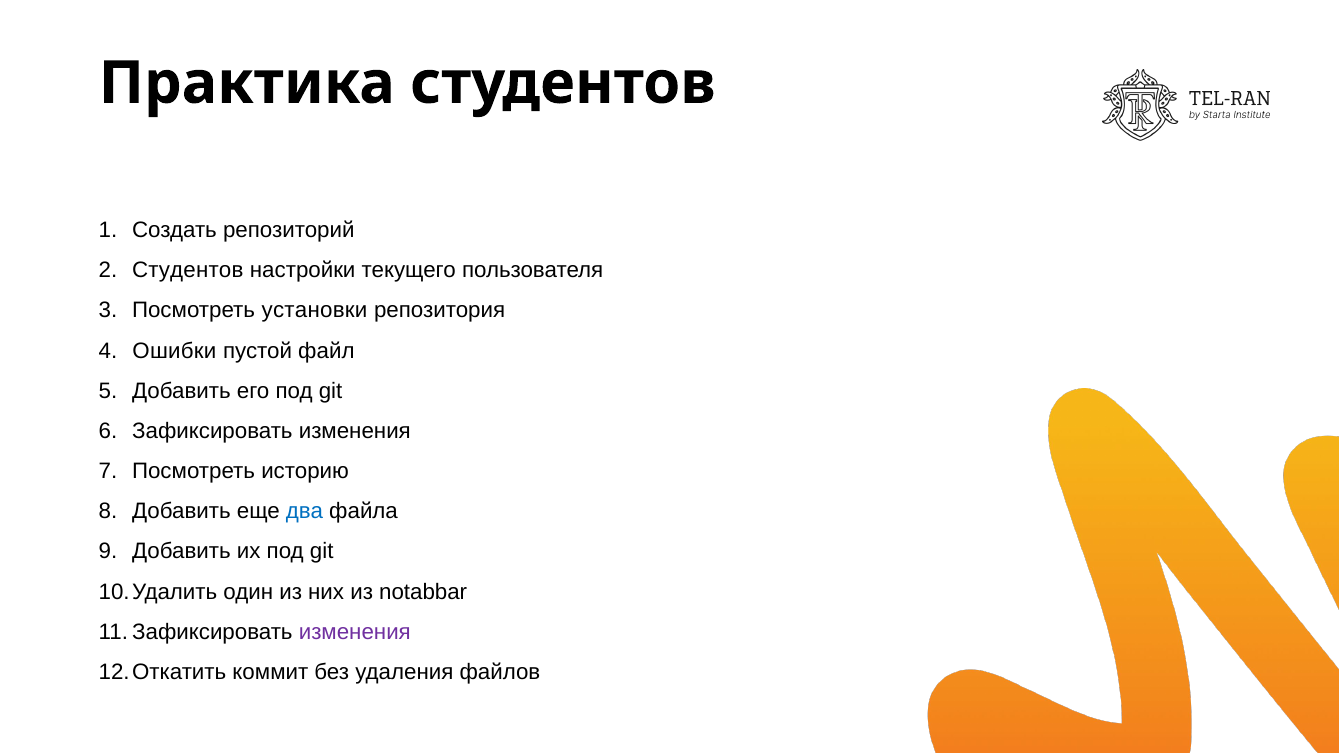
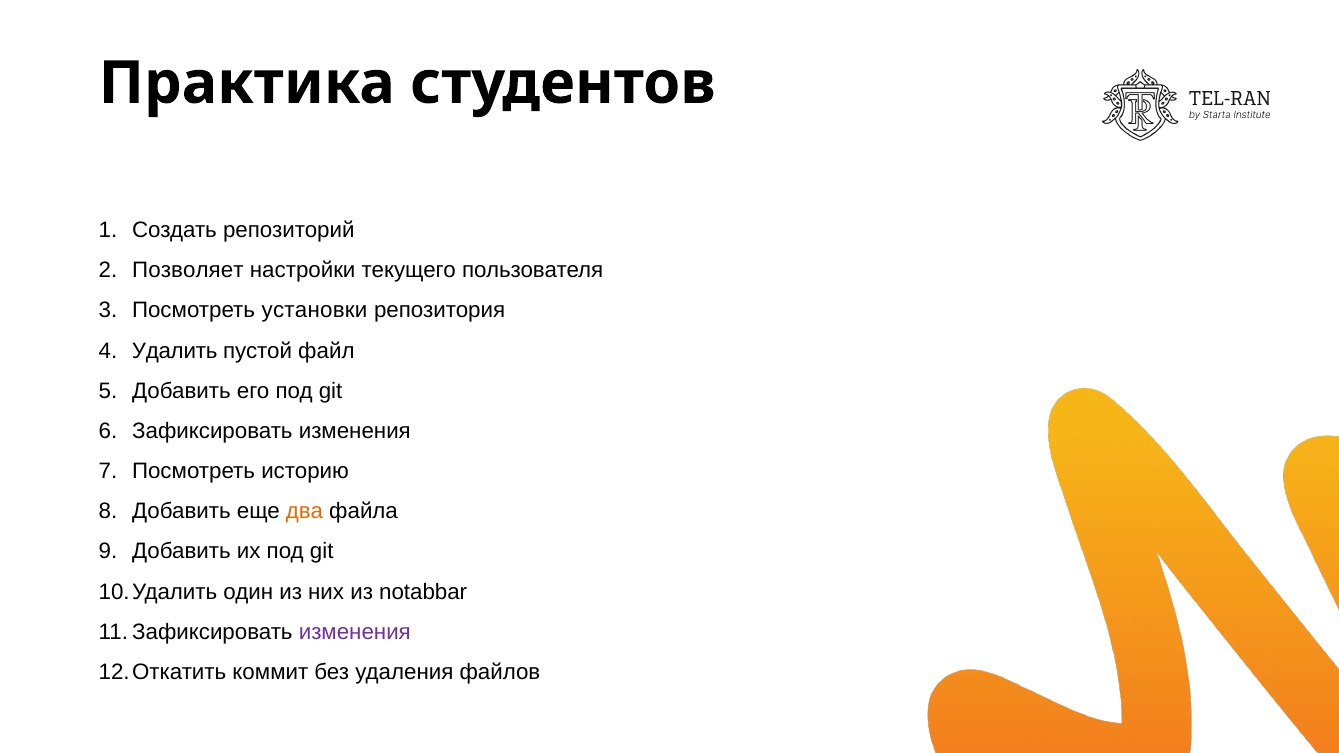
Студентов at (188, 270): Студентов -> Позволяет
Ошибки: Ошибки -> Удалить
два colour: blue -> orange
